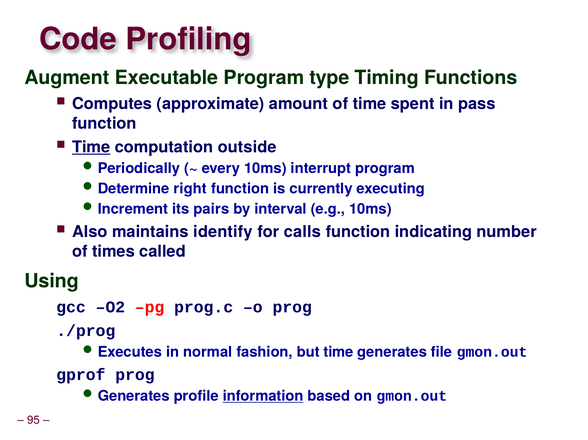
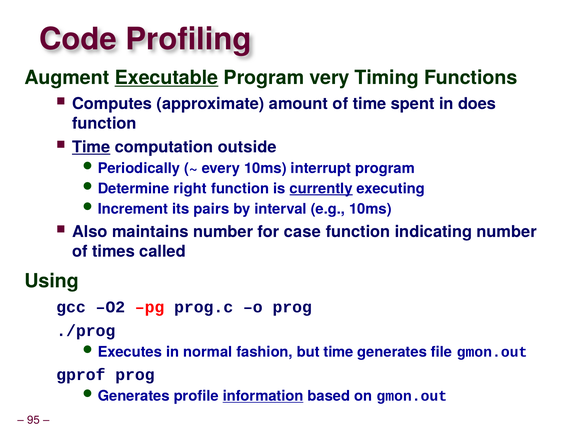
Executable underline: none -> present
type: type -> very
pass: pass -> does
currently underline: none -> present
maintains identify: identify -> number
calls: calls -> case
